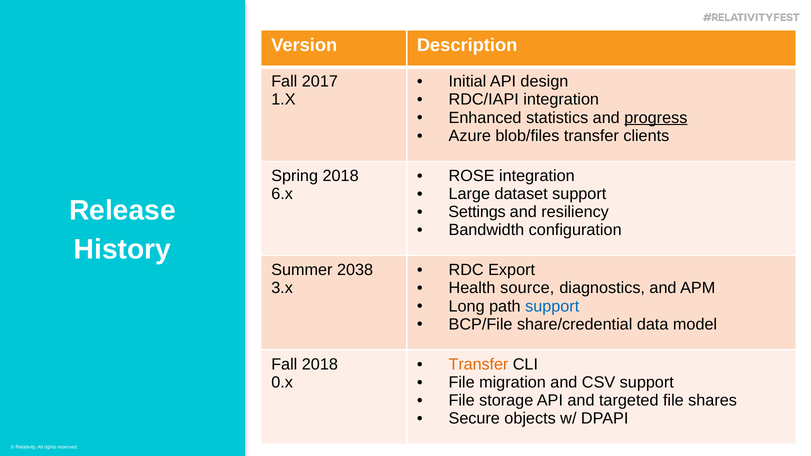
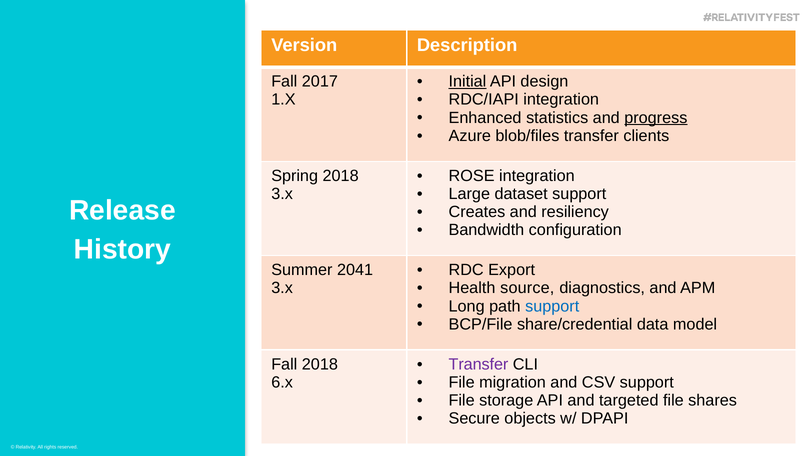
Initial underline: none -> present
6.x at (282, 194): 6.x -> 3.x
Settings: Settings -> Creates
2038: 2038 -> 2041
Transfer at (478, 364) colour: orange -> purple
0.x: 0.x -> 6.x
